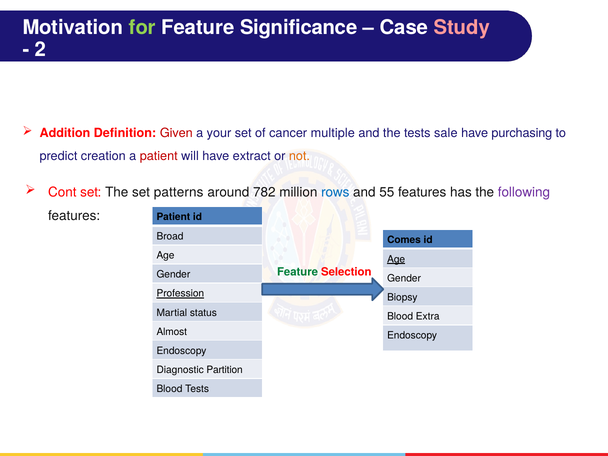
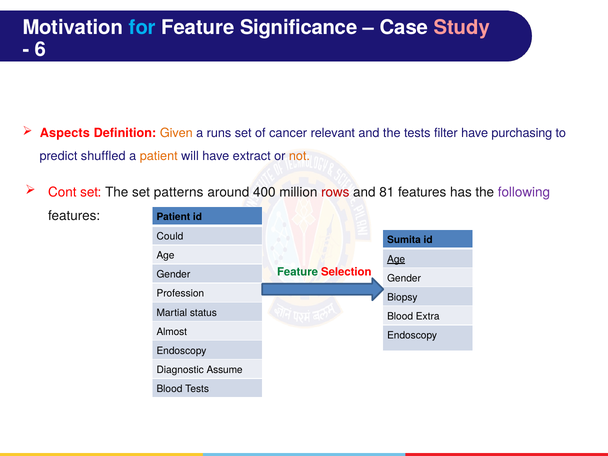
for colour: light green -> light blue
2: 2 -> 6
Addition: Addition -> Aspects
Given colour: red -> orange
your: your -> runs
multiple: multiple -> relevant
sale: sale -> filter
creation: creation -> shuffled
patient at (159, 156) colour: red -> orange
782: 782 -> 400
rows colour: blue -> red
55: 55 -> 81
Broad: Broad -> Could
Comes: Comes -> Sumita
Profession underline: present -> none
Partition: Partition -> Assume
